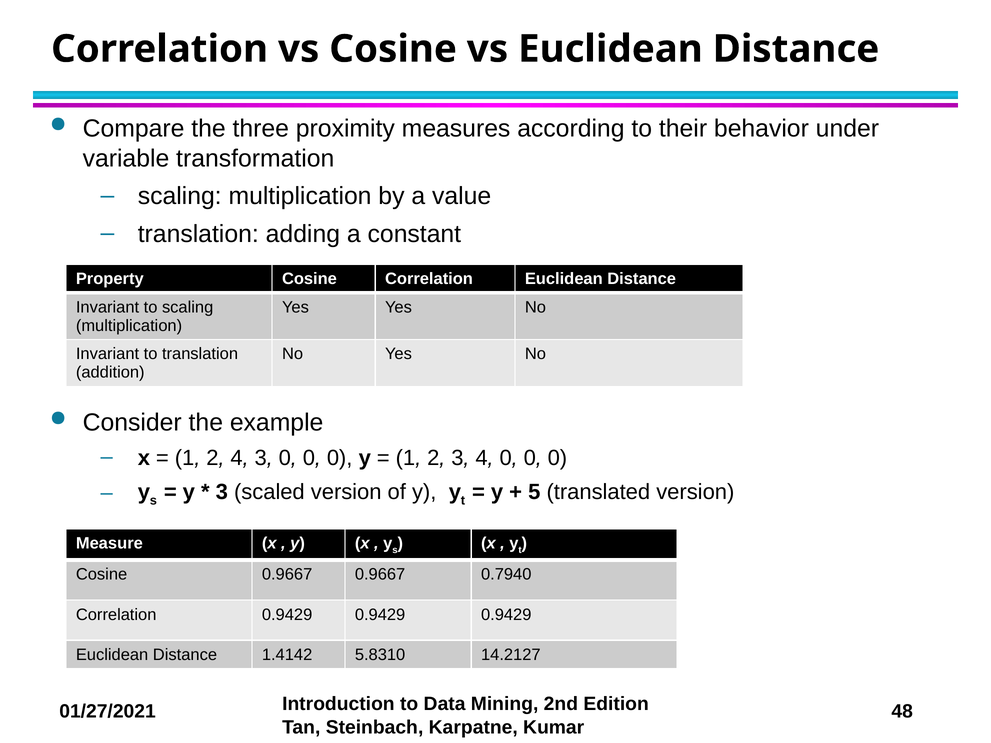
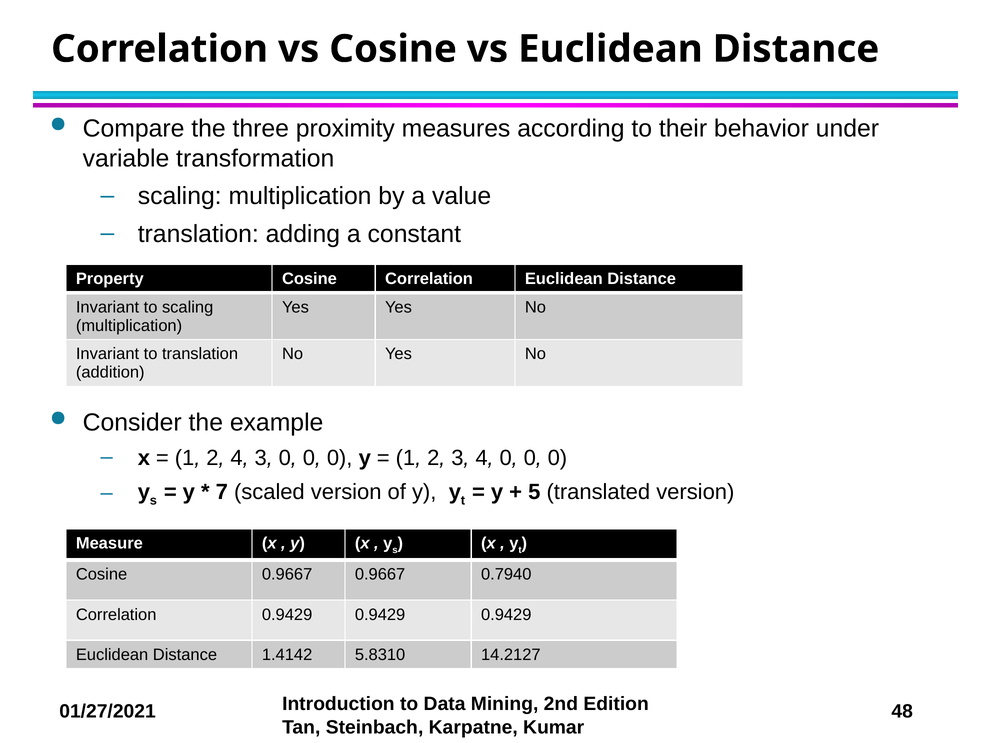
3 at (222, 492): 3 -> 7
